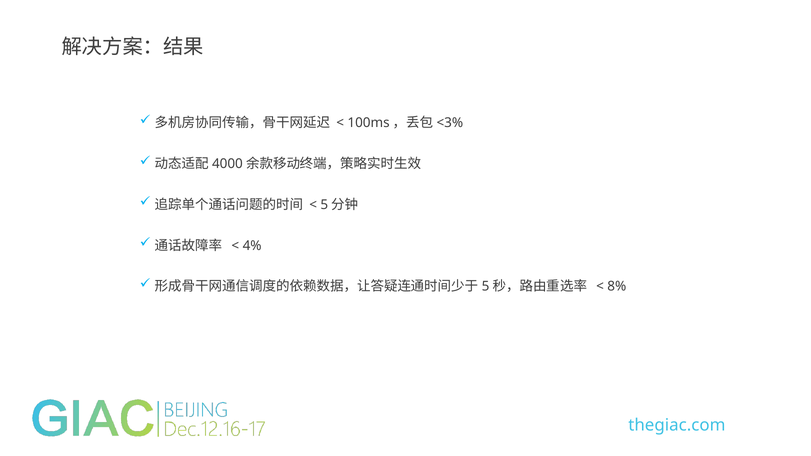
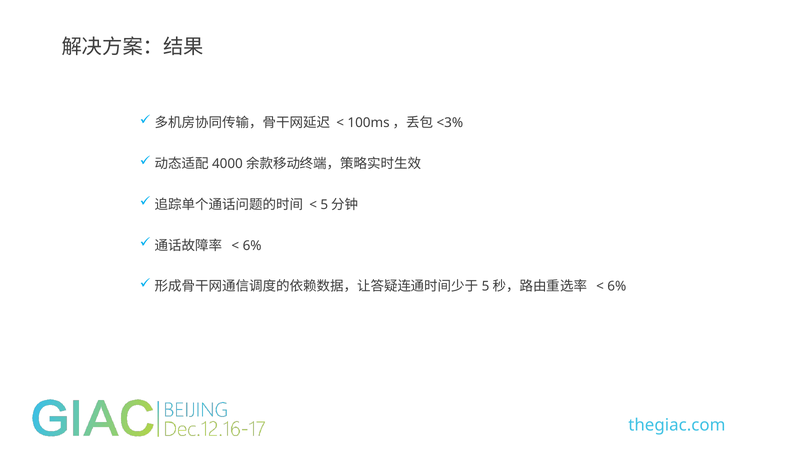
4% at (252, 246): 4% -> 6%
8% at (617, 287): 8% -> 6%
